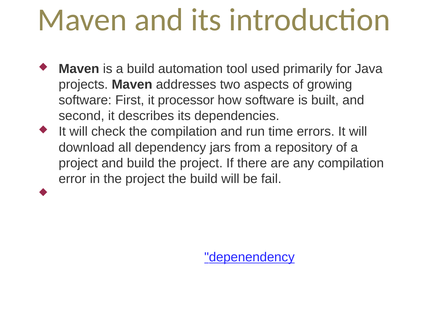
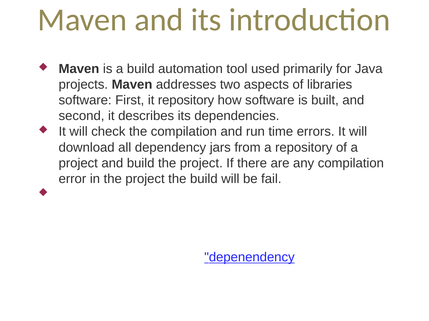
aspects of growing: growing -> libraries
it processor: processor -> repository
